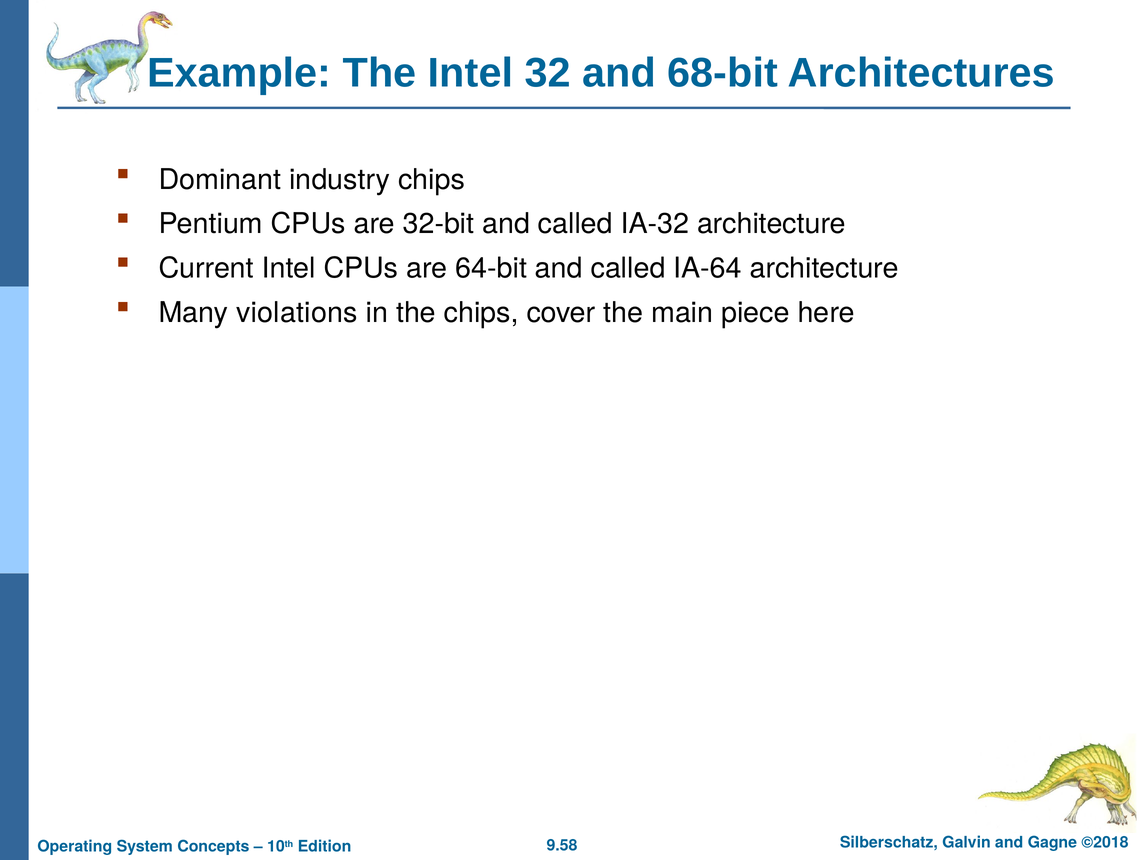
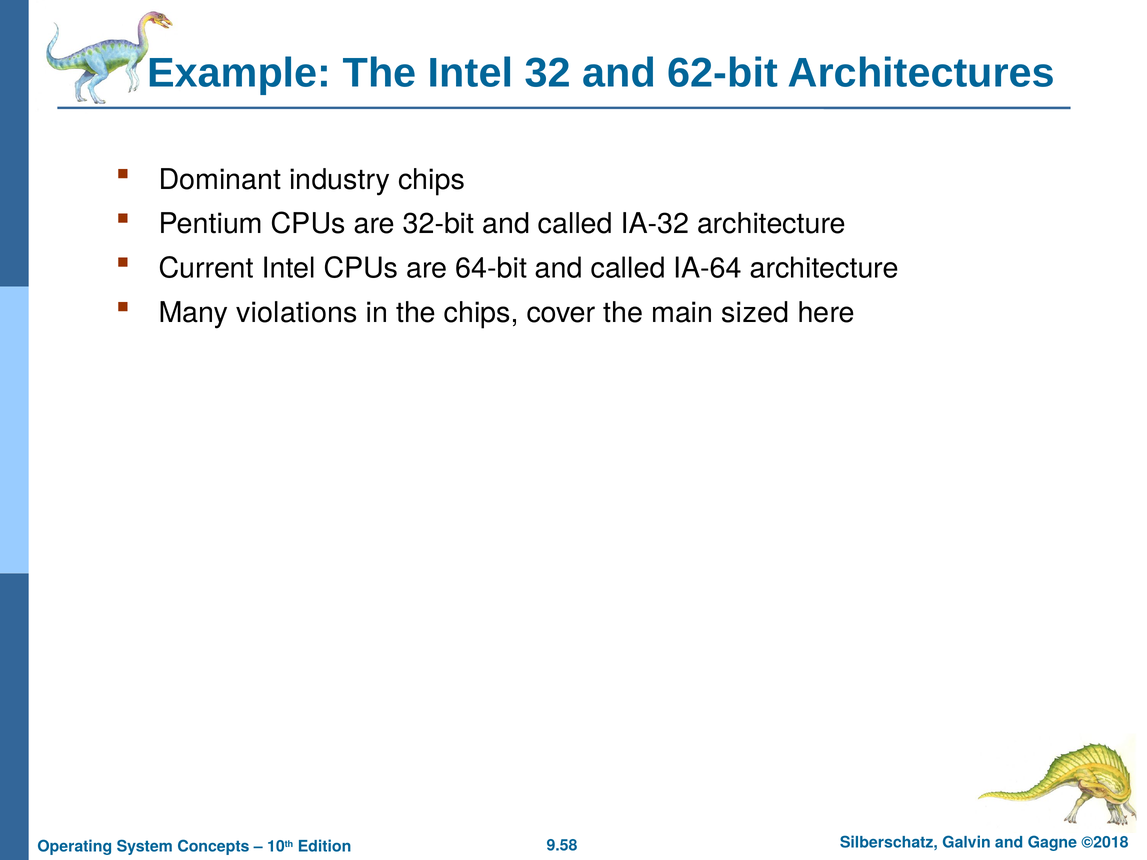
68-bit: 68-bit -> 62-bit
piece: piece -> sized
